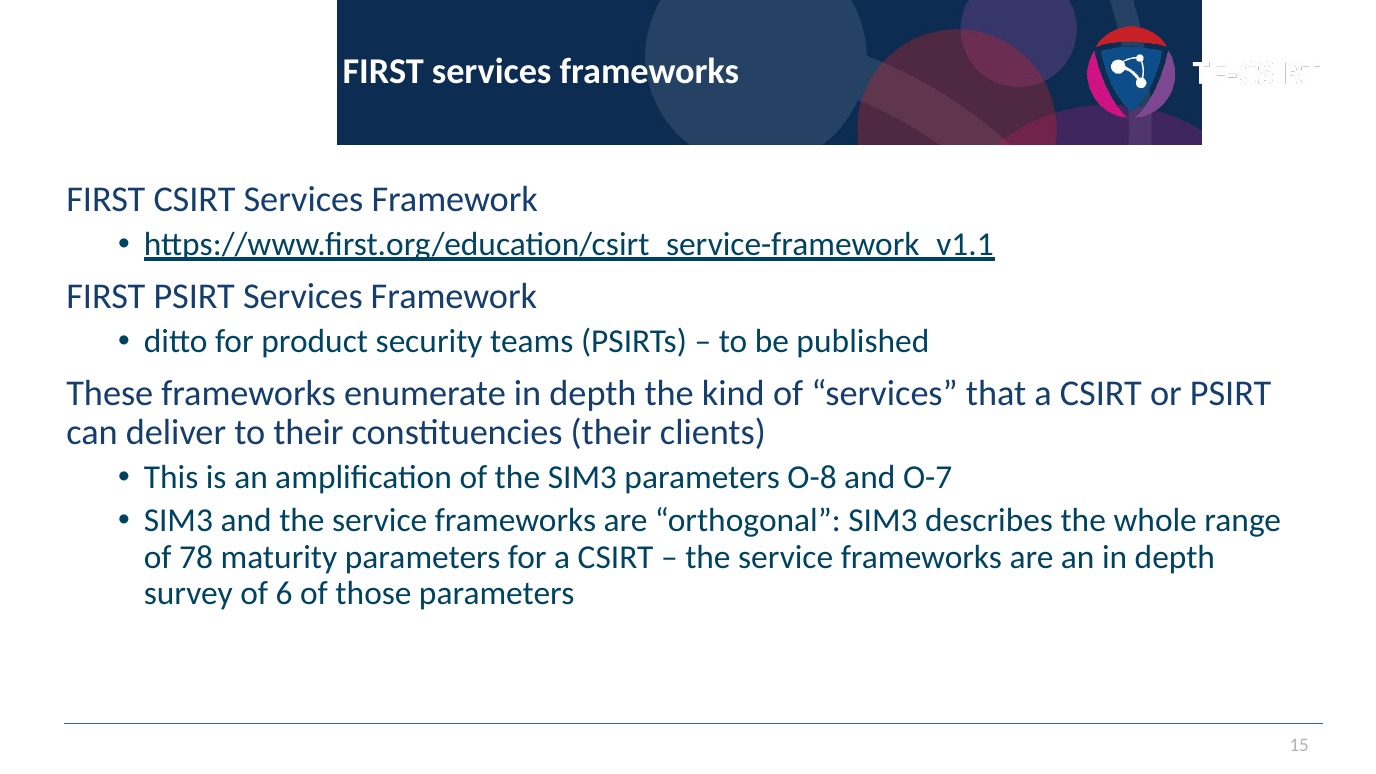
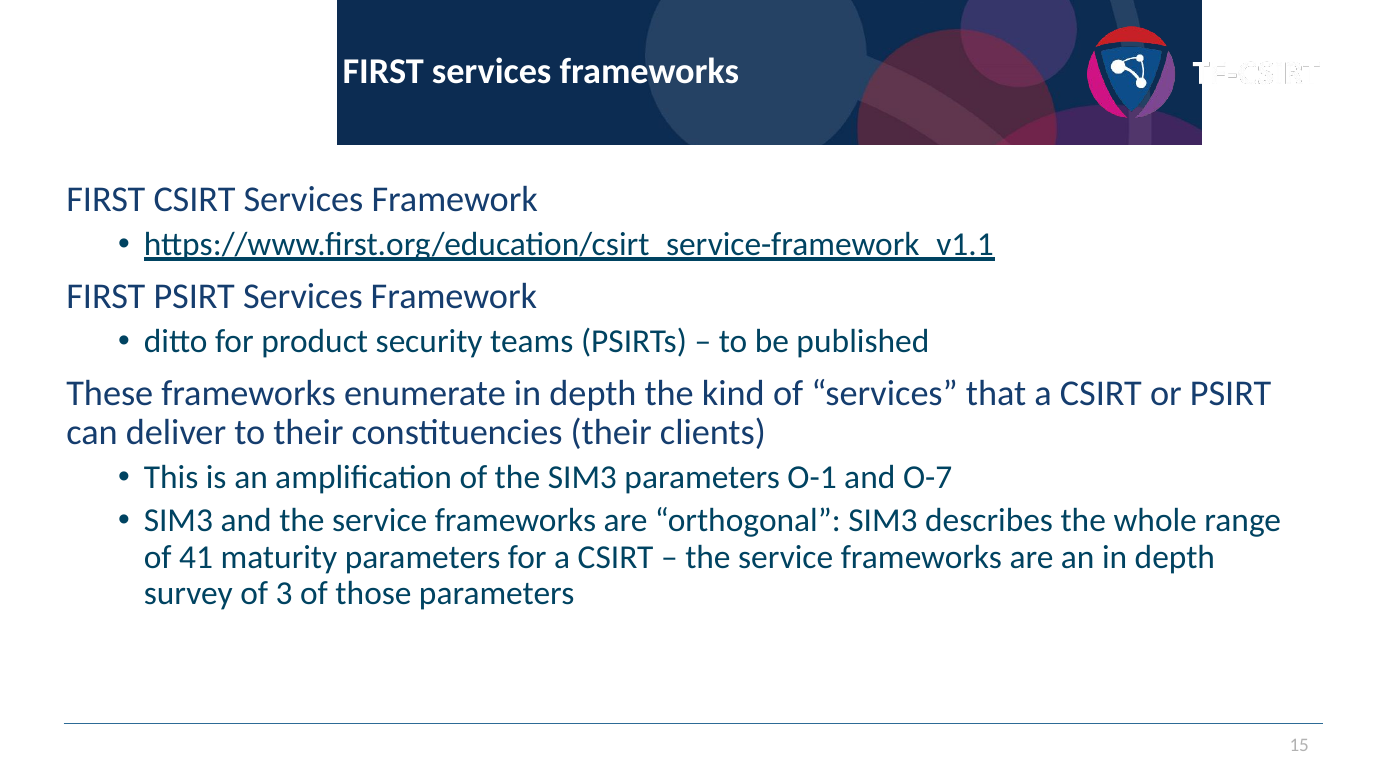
O-8: O-8 -> O-1
78: 78 -> 41
6: 6 -> 3
